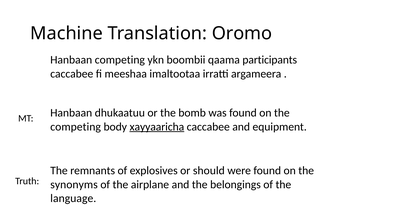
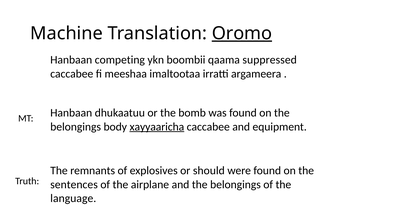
Oromo underline: none -> present
participants: participants -> suppressed
competing at (76, 127): competing -> belongings
synonyms: synonyms -> sentences
